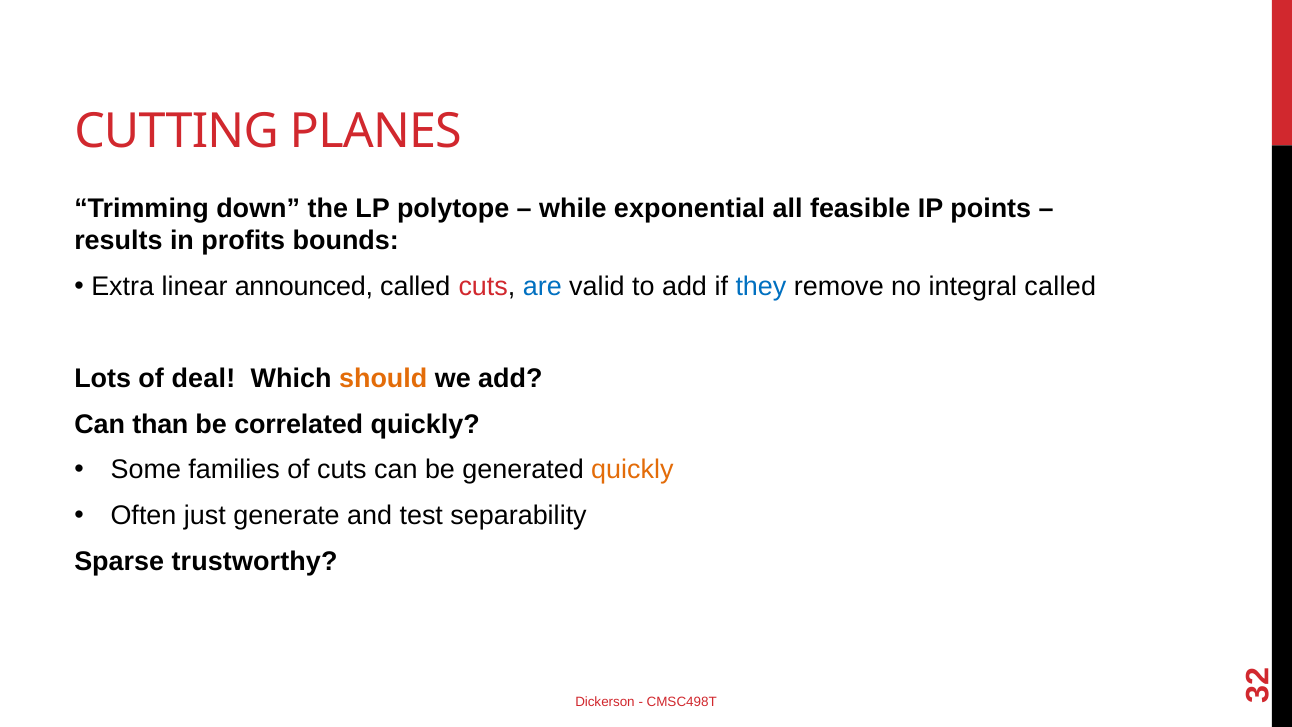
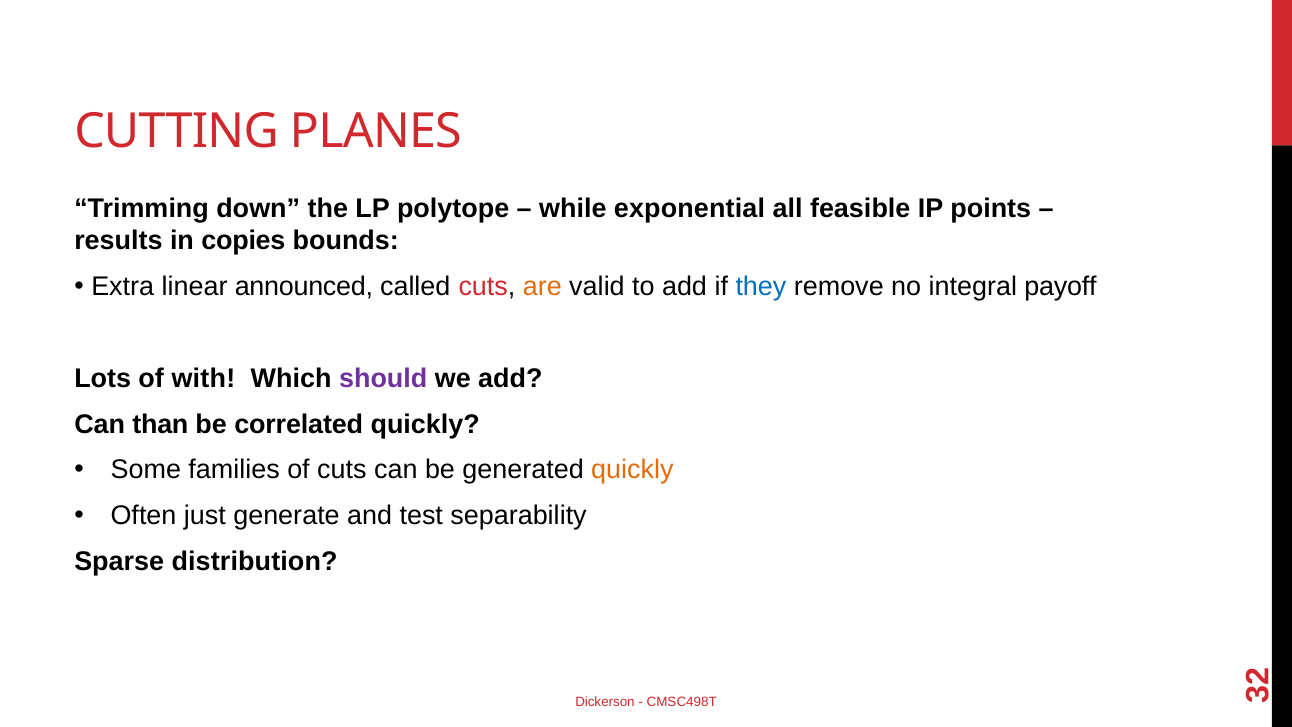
profits: profits -> copies
are colour: blue -> orange
integral called: called -> payoff
deal: deal -> with
should colour: orange -> purple
trustworthy: trustworthy -> distribution
